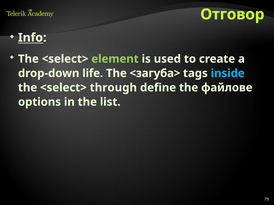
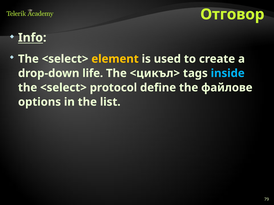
element colour: light green -> yellow
<загуба>: <загуба> -> <цикъл>
through: through -> protocol
